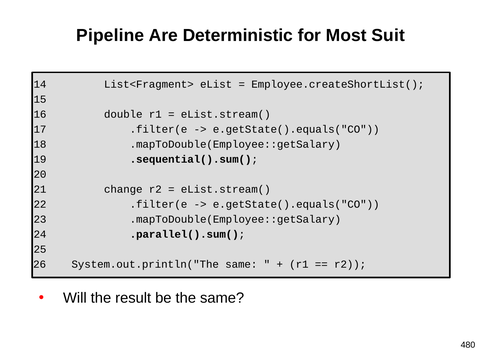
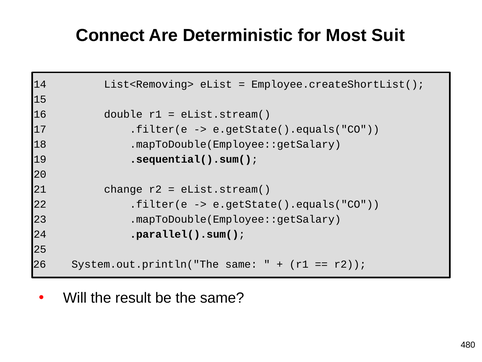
Pipeline: Pipeline -> Connect
List<Fragment>: List<Fragment> -> List<Removing>
